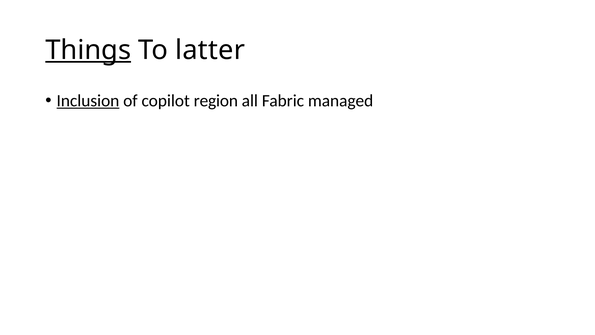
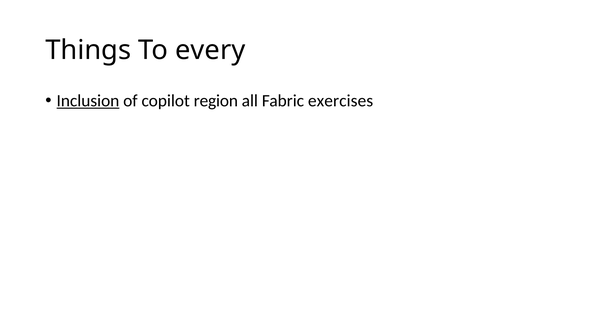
Things underline: present -> none
latter: latter -> every
managed: managed -> exercises
